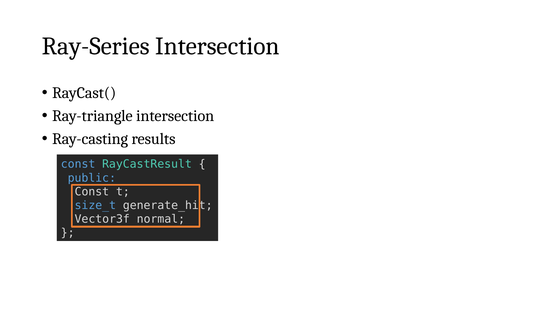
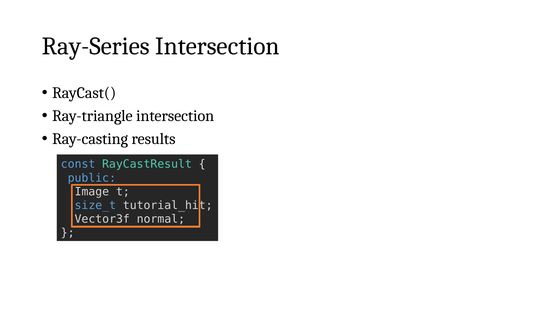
Const at (92, 192): Const -> Image
generate_hit: generate_hit -> tutorial_hit
